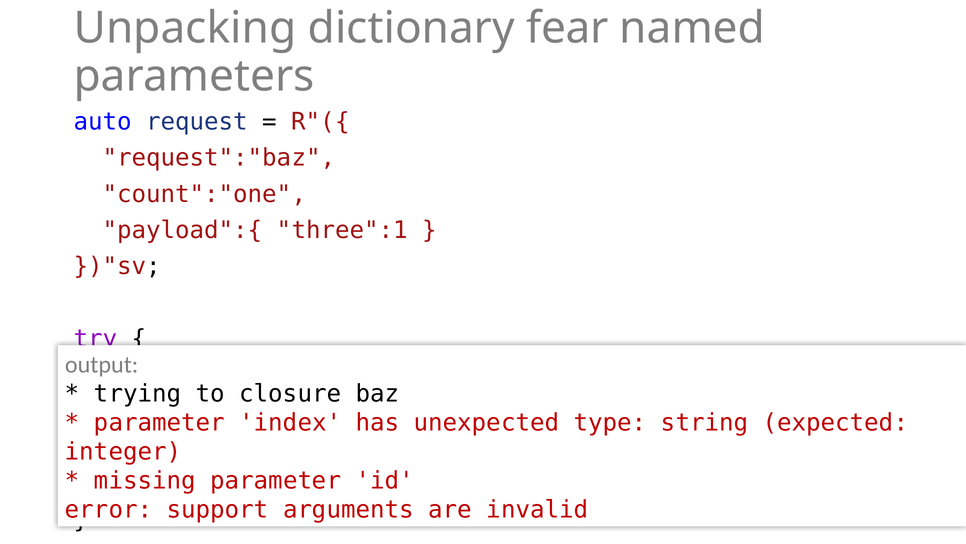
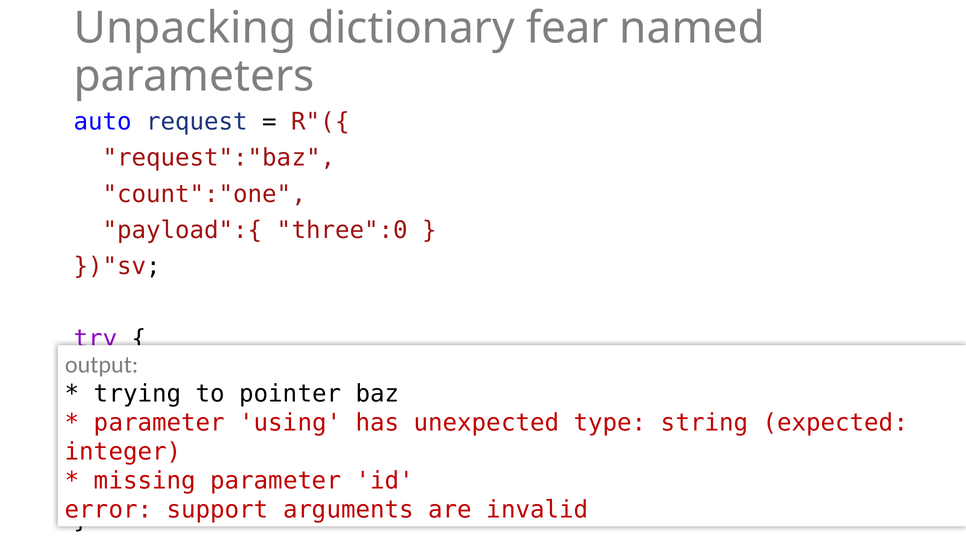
three":1: three":1 -> three":0
closure: closure -> pointer
index: index -> using
